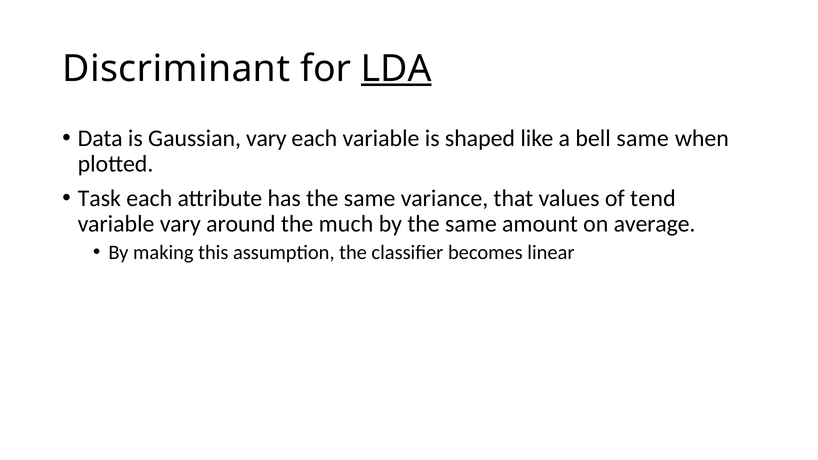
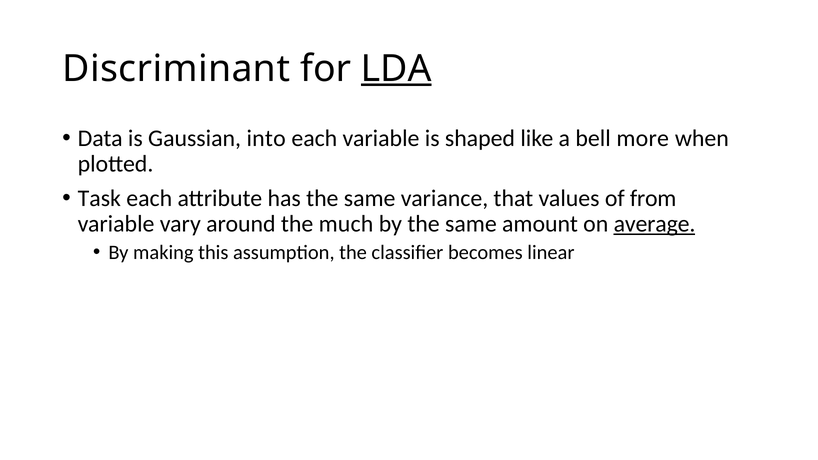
Gaussian vary: vary -> into
bell same: same -> more
tend: tend -> from
average underline: none -> present
